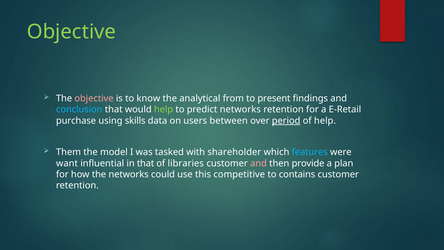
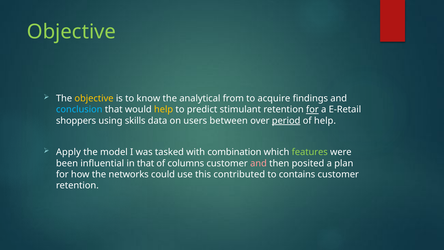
objective at (94, 98) colour: pink -> yellow
present: present -> acquire
help at (164, 109) colour: light green -> yellow
predict networks: networks -> stimulant
for at (312, 109) underline: none -> present
purchase: purchase -> shoppers
Them: Them -> Apply
shareholder: shareholder -> combination
features colour: light blue -> light green
want: want -> been
libraries: libraries -> columns
provide: provide -> posited
competitive: competitive -> contributed
